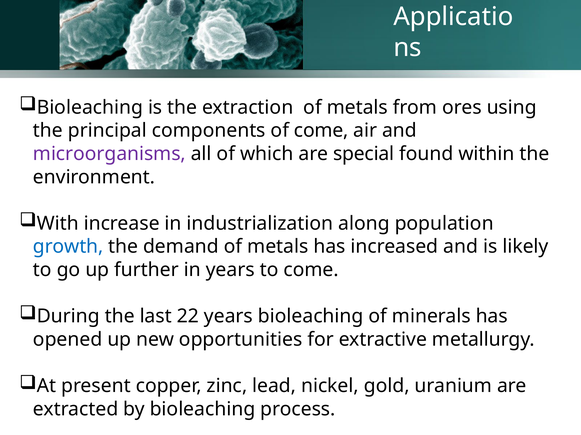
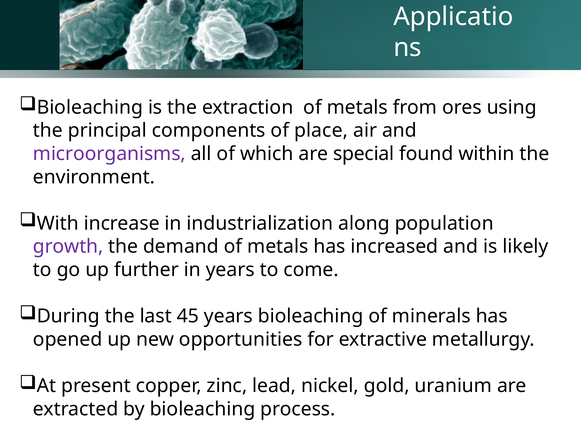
of come: come -> place
growth colour: blue -> purple
22: 22 -> 45
